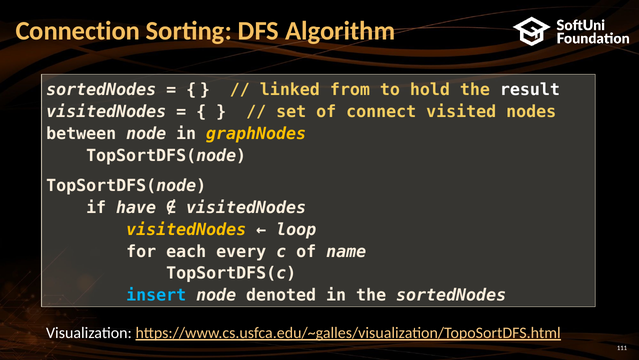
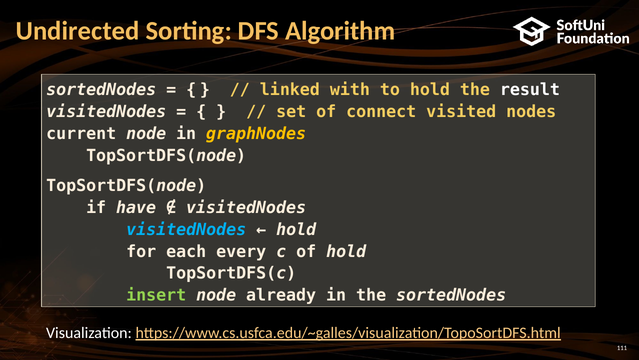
Connection: Connection -> Undirected
from: from -> with
between: between -> current
visitedNodes at (186, 229) colour: yellow -> light blue
loop at (296, 229): loop -> hold
of name: name -> hold
insert colour: light blue -> light green
denoted: denoted -> already
